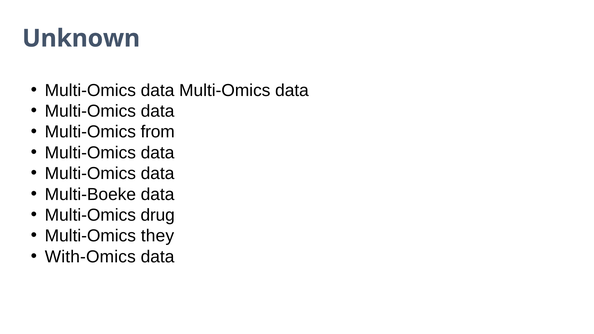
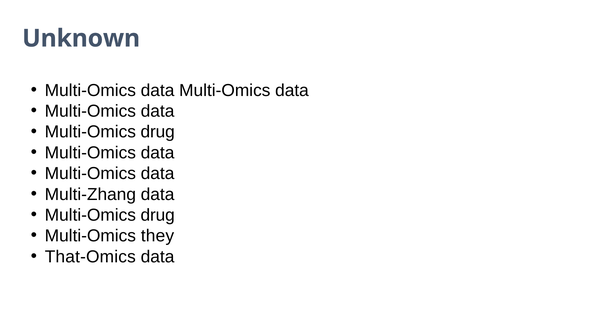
from at (158, 132): from -> drug
Multi-Boeke: Multi-Boeke -> Multi-Zhang
With-Omics: With-Omics -> That-Omics
